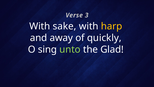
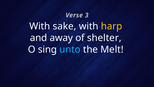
quickly: quickly -> shelter
unto colour: light green -> light blue
Glad: Glad -> Melt
